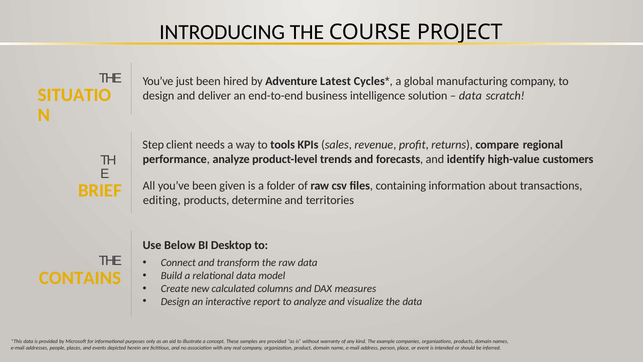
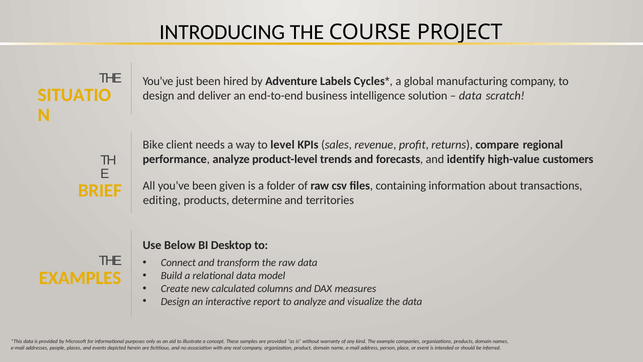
Latest: Latest -> Labels
Step: Step -> Bike
tools: tools -> level
CONTAINS: CONTAINS -> EXAMPLES
